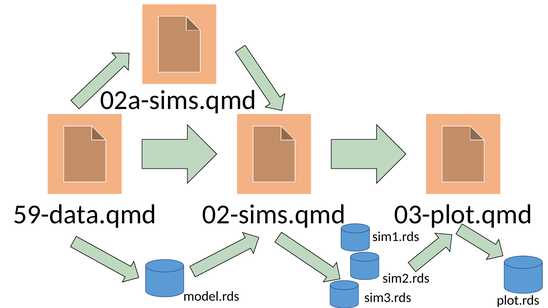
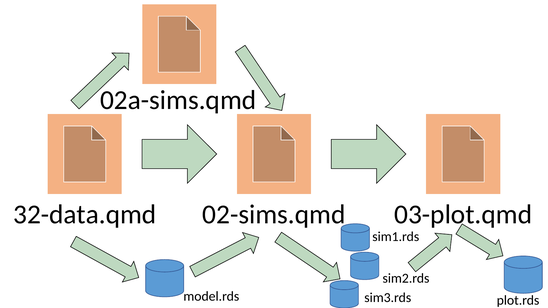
59-data.qmd: 59-data.qmd -> 32-data.qmd
